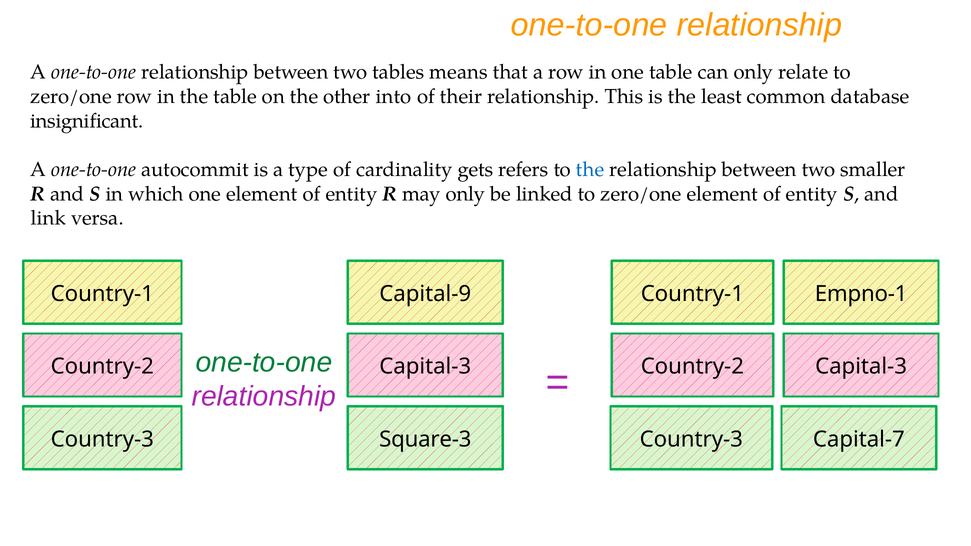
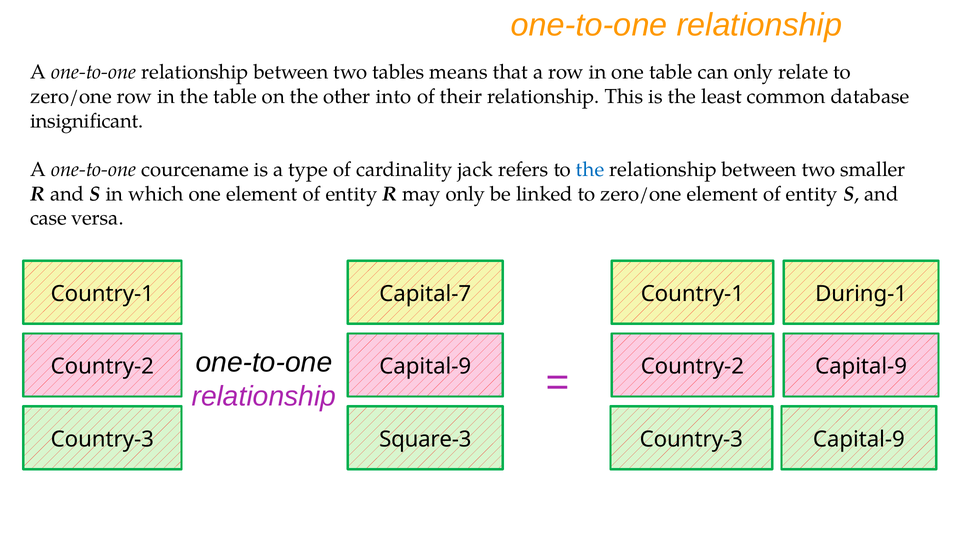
autocommit: autocommit -> courcename
gets: gets -> jack
link: link -> case
Capital-9: Capital-9 -> Capital-7
Empno-1: Empno-1 -> During-1
one-to-one at (264, 363) colour: green -> black
Capital-3 at (425, 367): Capital-3 -> Capital-9
Capital-3 at (861, 367): Capital-3 -> Capital-9
Country-3 Capital-7: Capital-7 -> Capital-9
